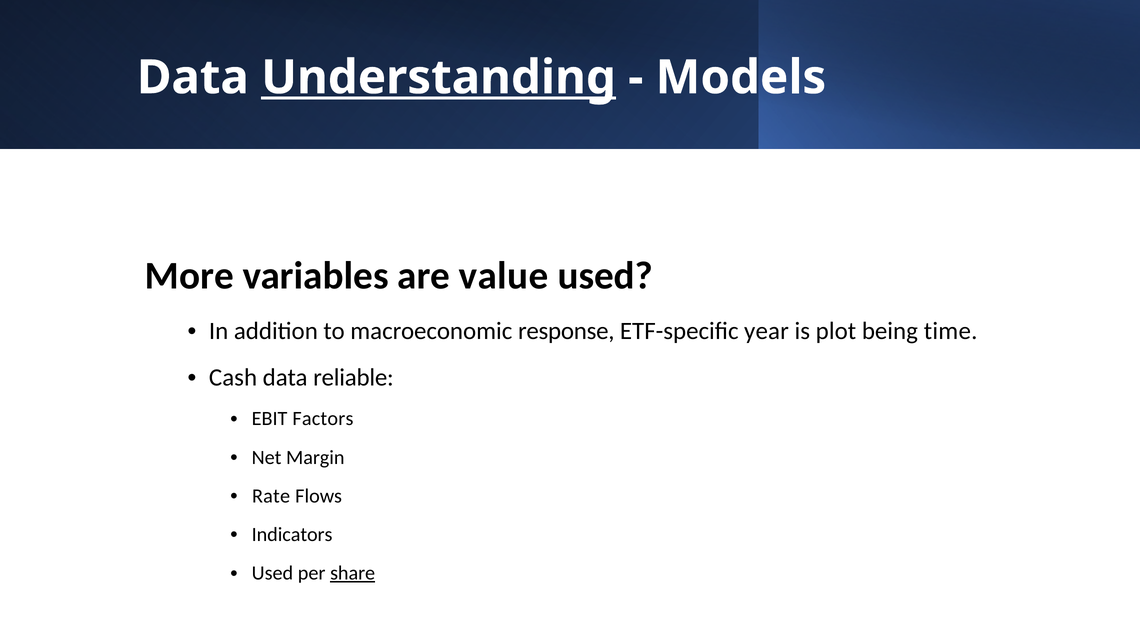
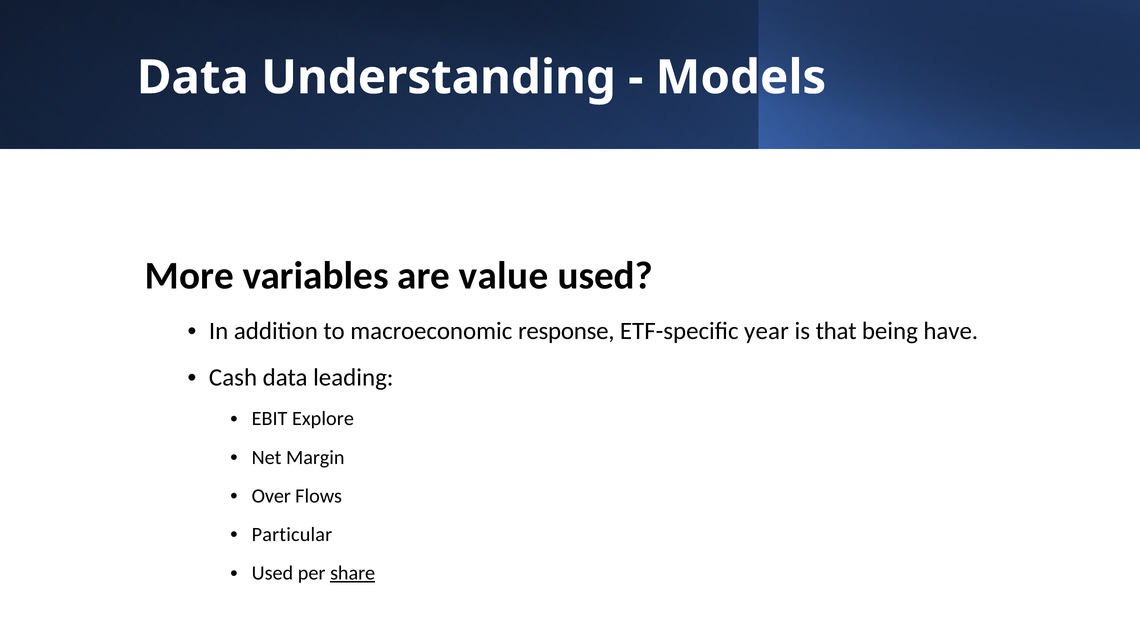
Understanding underline: present -> none
plot: plot -> that
time: time -> have
reliable: reliable -> leading
Factors: Factors -> Explore
Rate: Rate -> Over
Indicators: Indicators -> Particular
